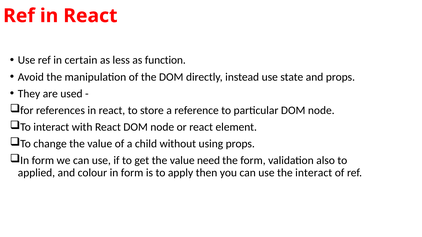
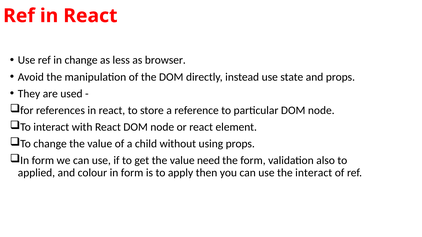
in certain: certain -> change
function: function -> browser
